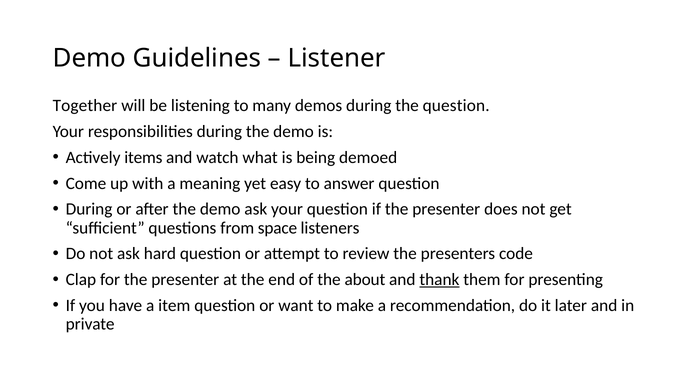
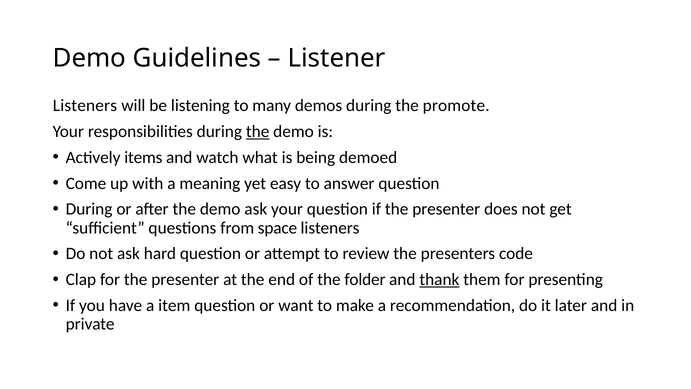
Together at (85, 106): Together -> Listeners
the question: question -> promote
the at (258, 131) underline: none -> present
about: about -> folder
